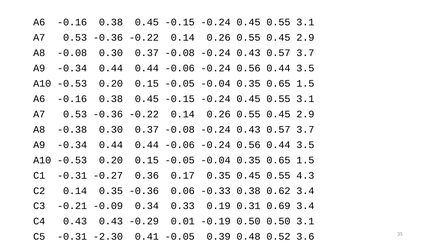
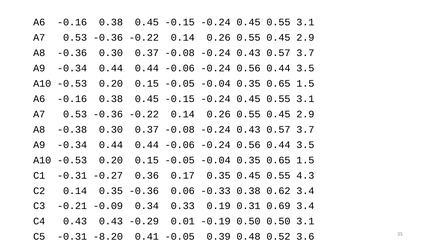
A8 -0.08: -0.08 -> -0.36
-2.30: -2.30 -> -8.20
